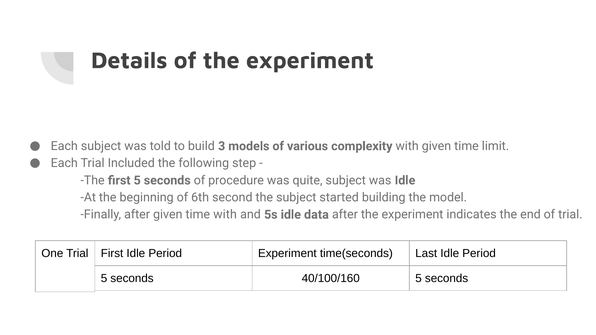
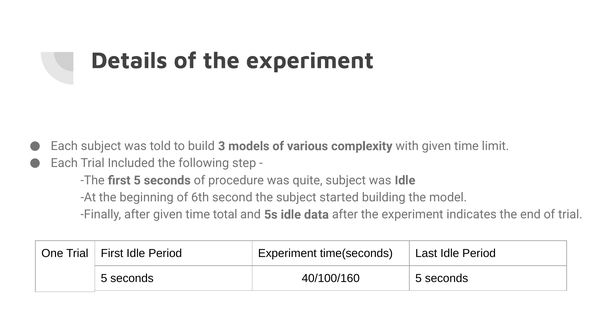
time with: with -> total
